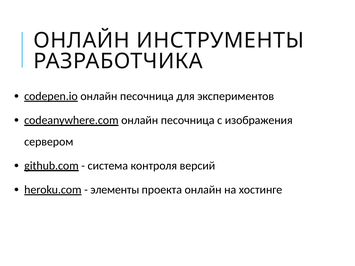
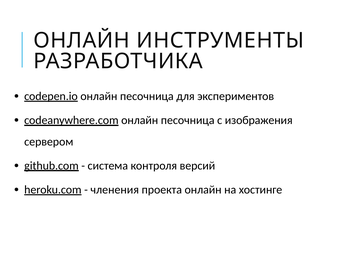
элементы: элементы -> членения
